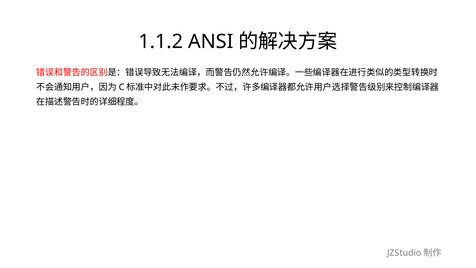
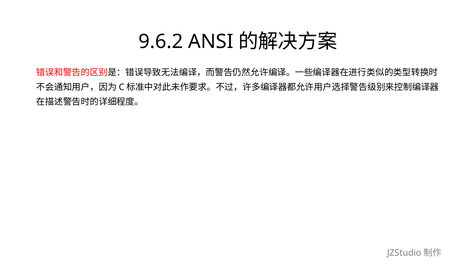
1.1.2: 1.1.2 -> 9.6.2
